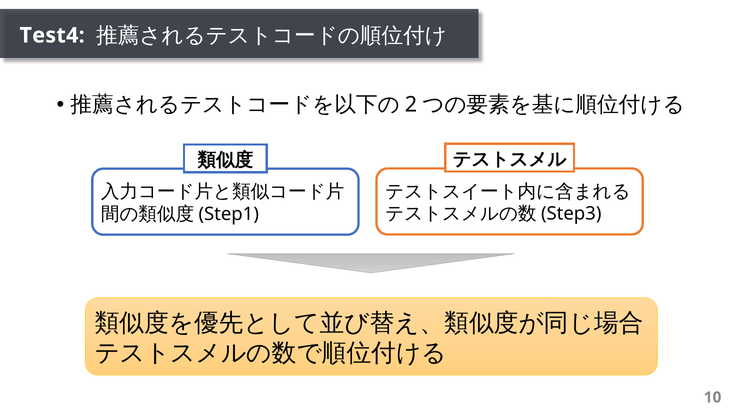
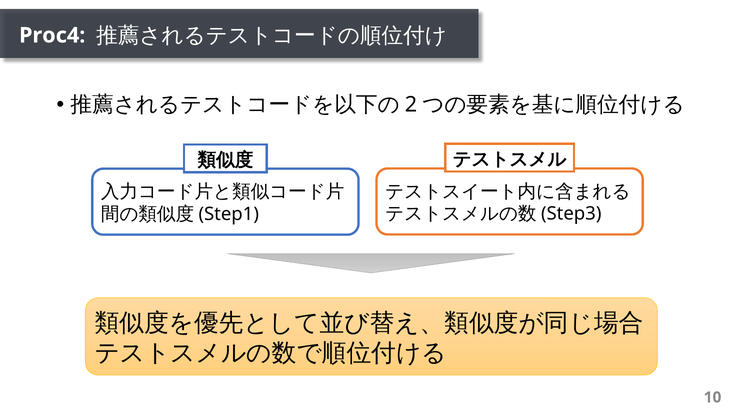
Test4: Test4 -> Proc4
